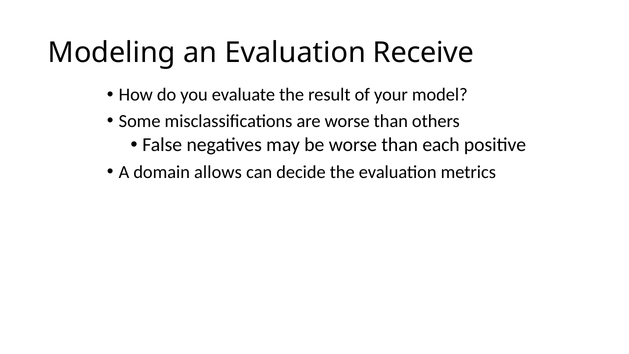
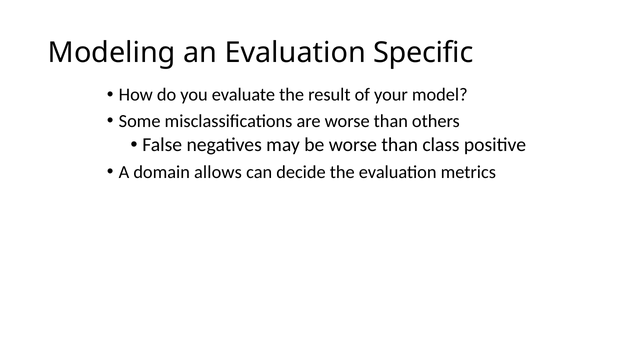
Receive: Receive -> Specific
each: each -> class
